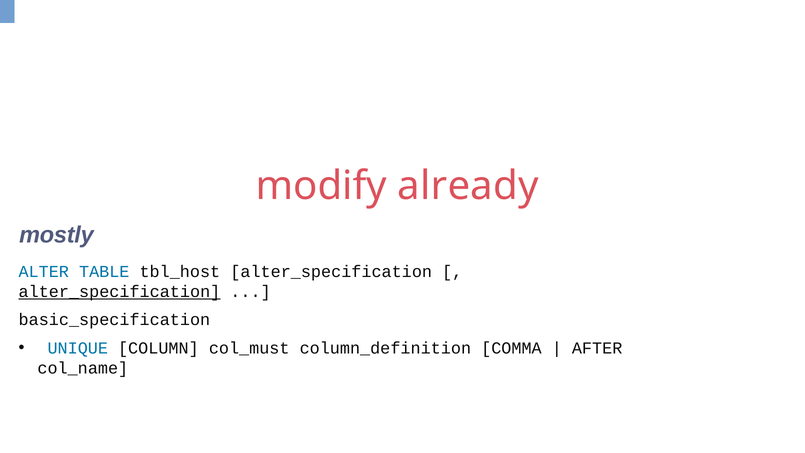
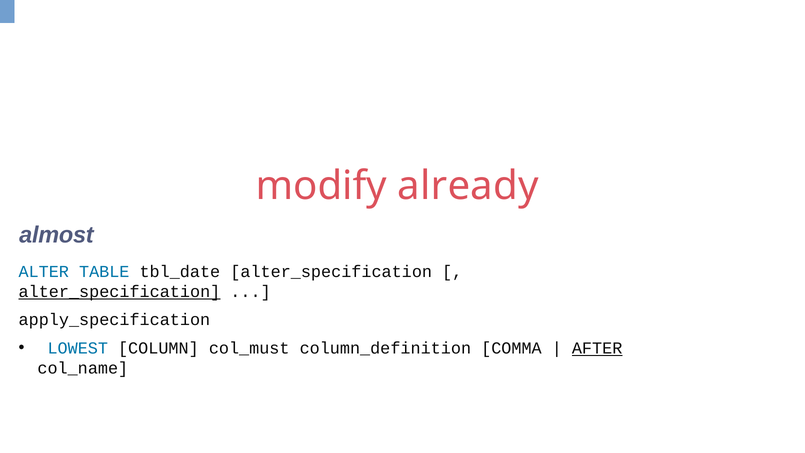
mostly: mostly -> almost
tbl_host: tbl_host -> tbl_date
basic_specification: basic_specification -> apply_specification
UNIQUE: UNIQUE -> LOWEST
AFTER underline: none -> present
